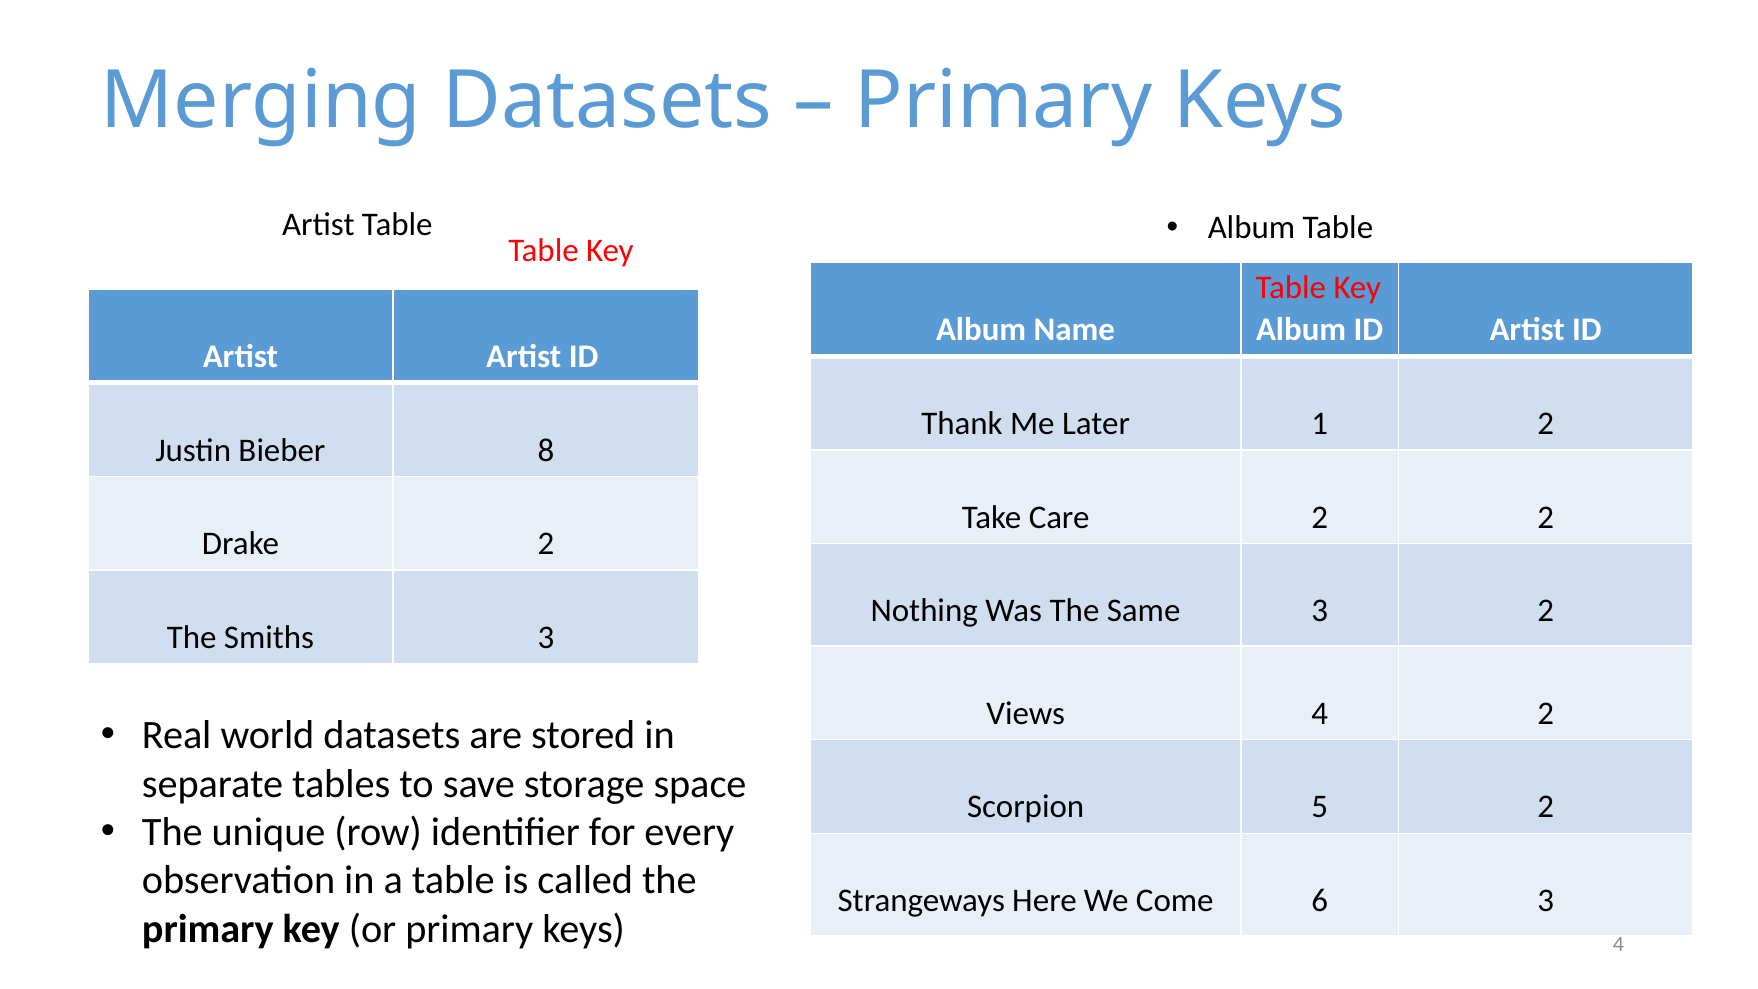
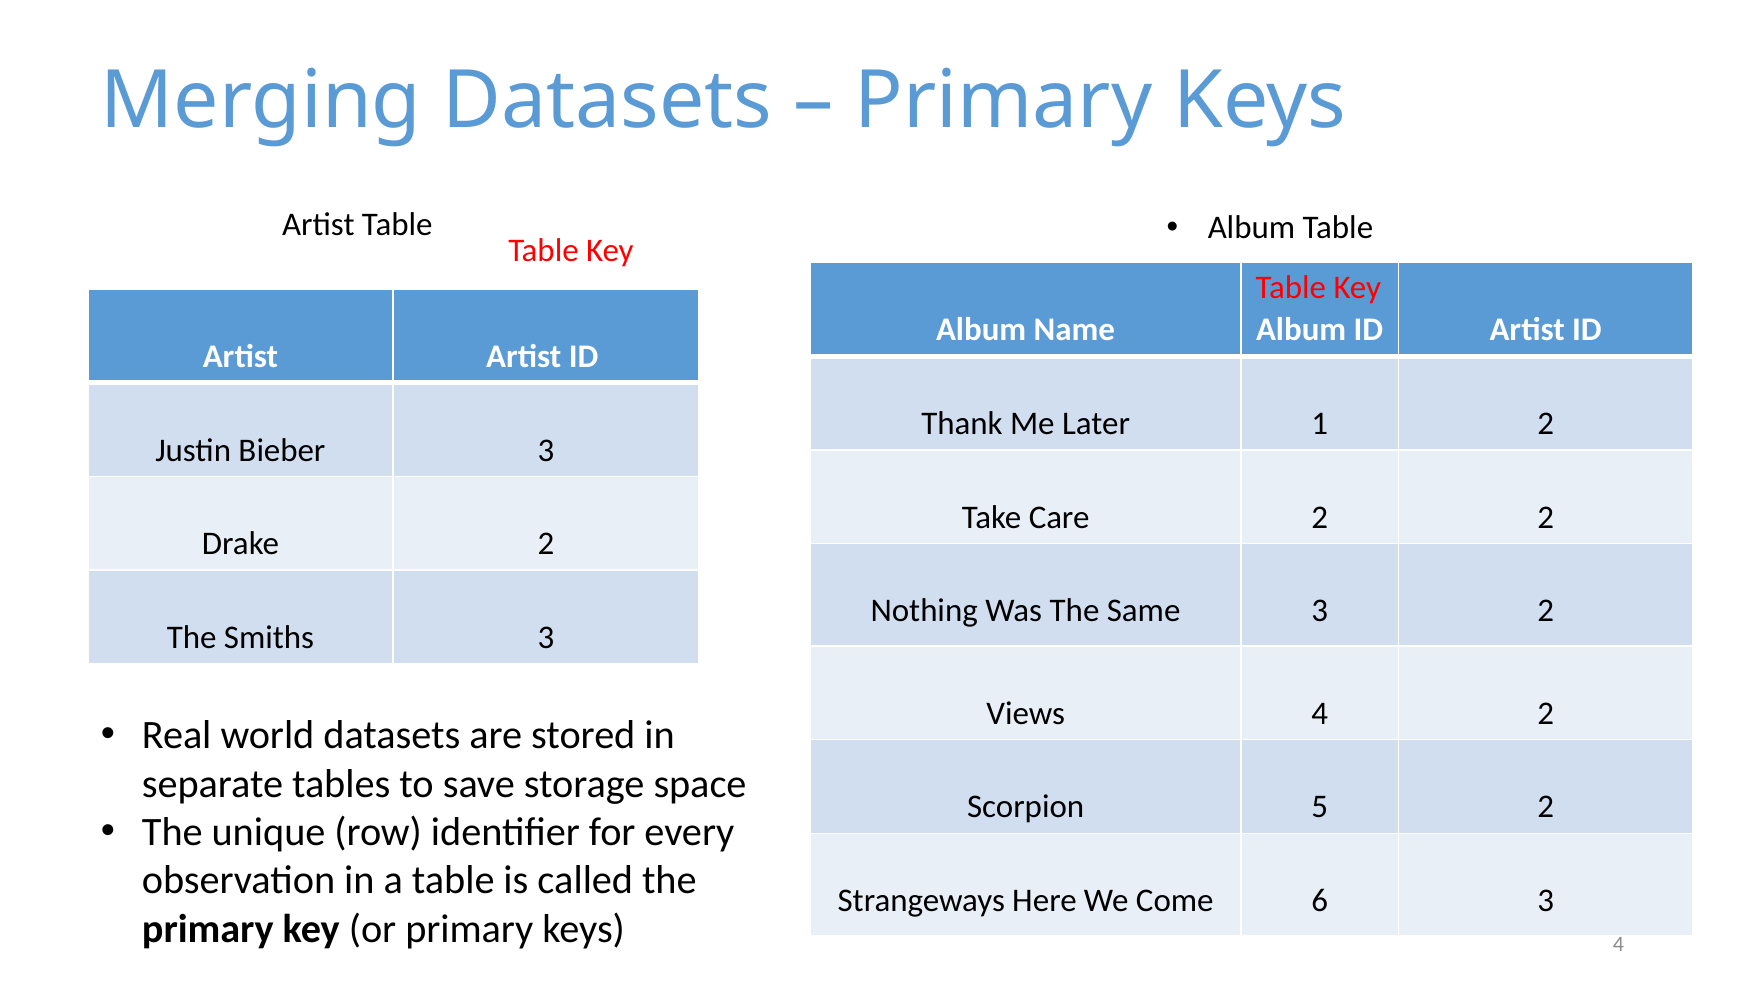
Bieber 8: 8 -> 3
